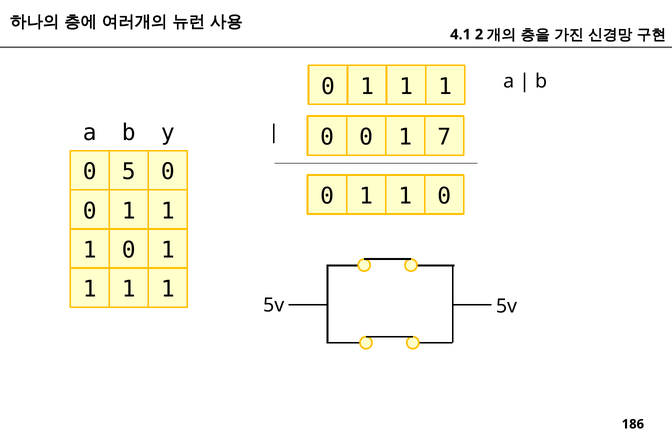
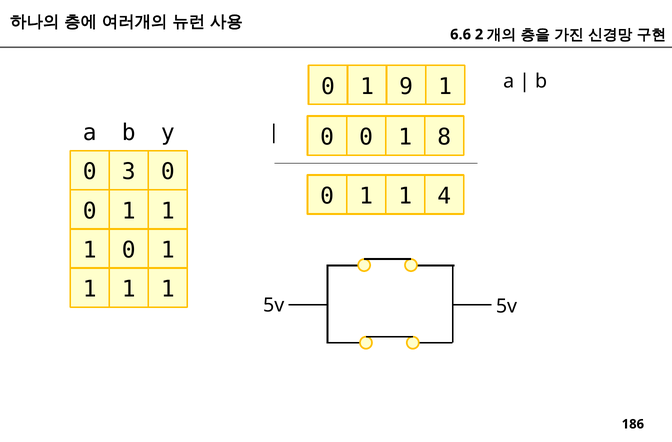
4.1: 4.1 -> 6.6
1 at (406, 86): 1 -> 9
7: 7 -> 8
5: 5 -> 3
0 1 1 0: 0 -> 4
